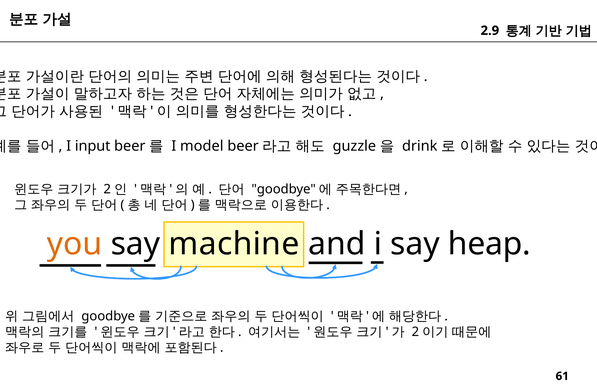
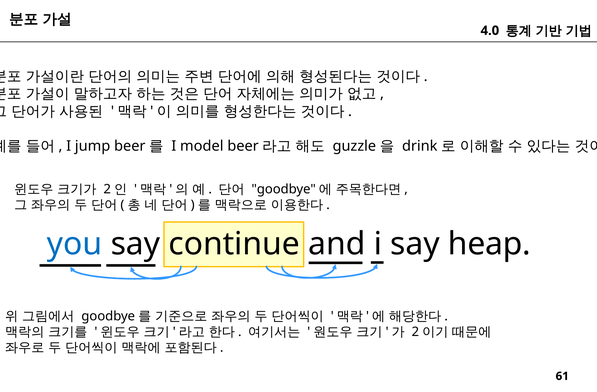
2.9: 2.9 -> 4.0
input: input -> jump
you colour: orange -> blue
machine: machine -> continue
